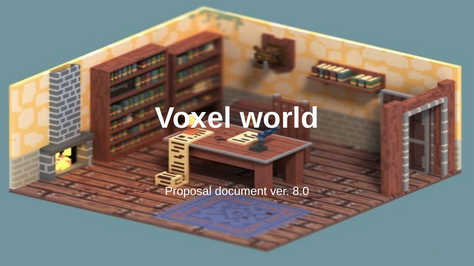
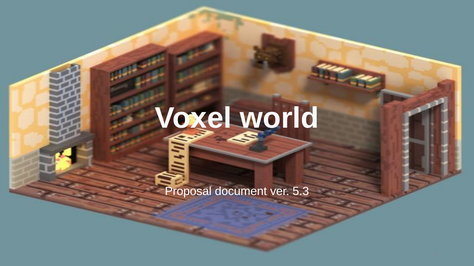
8.0: 8.0 -> 5.3
